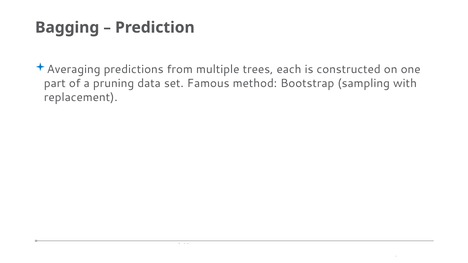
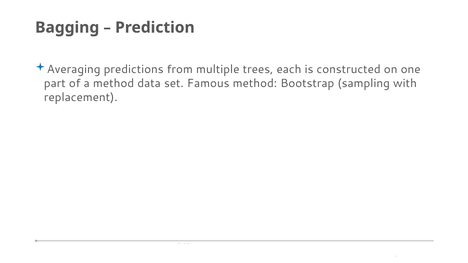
a pruning: pruning -> method
